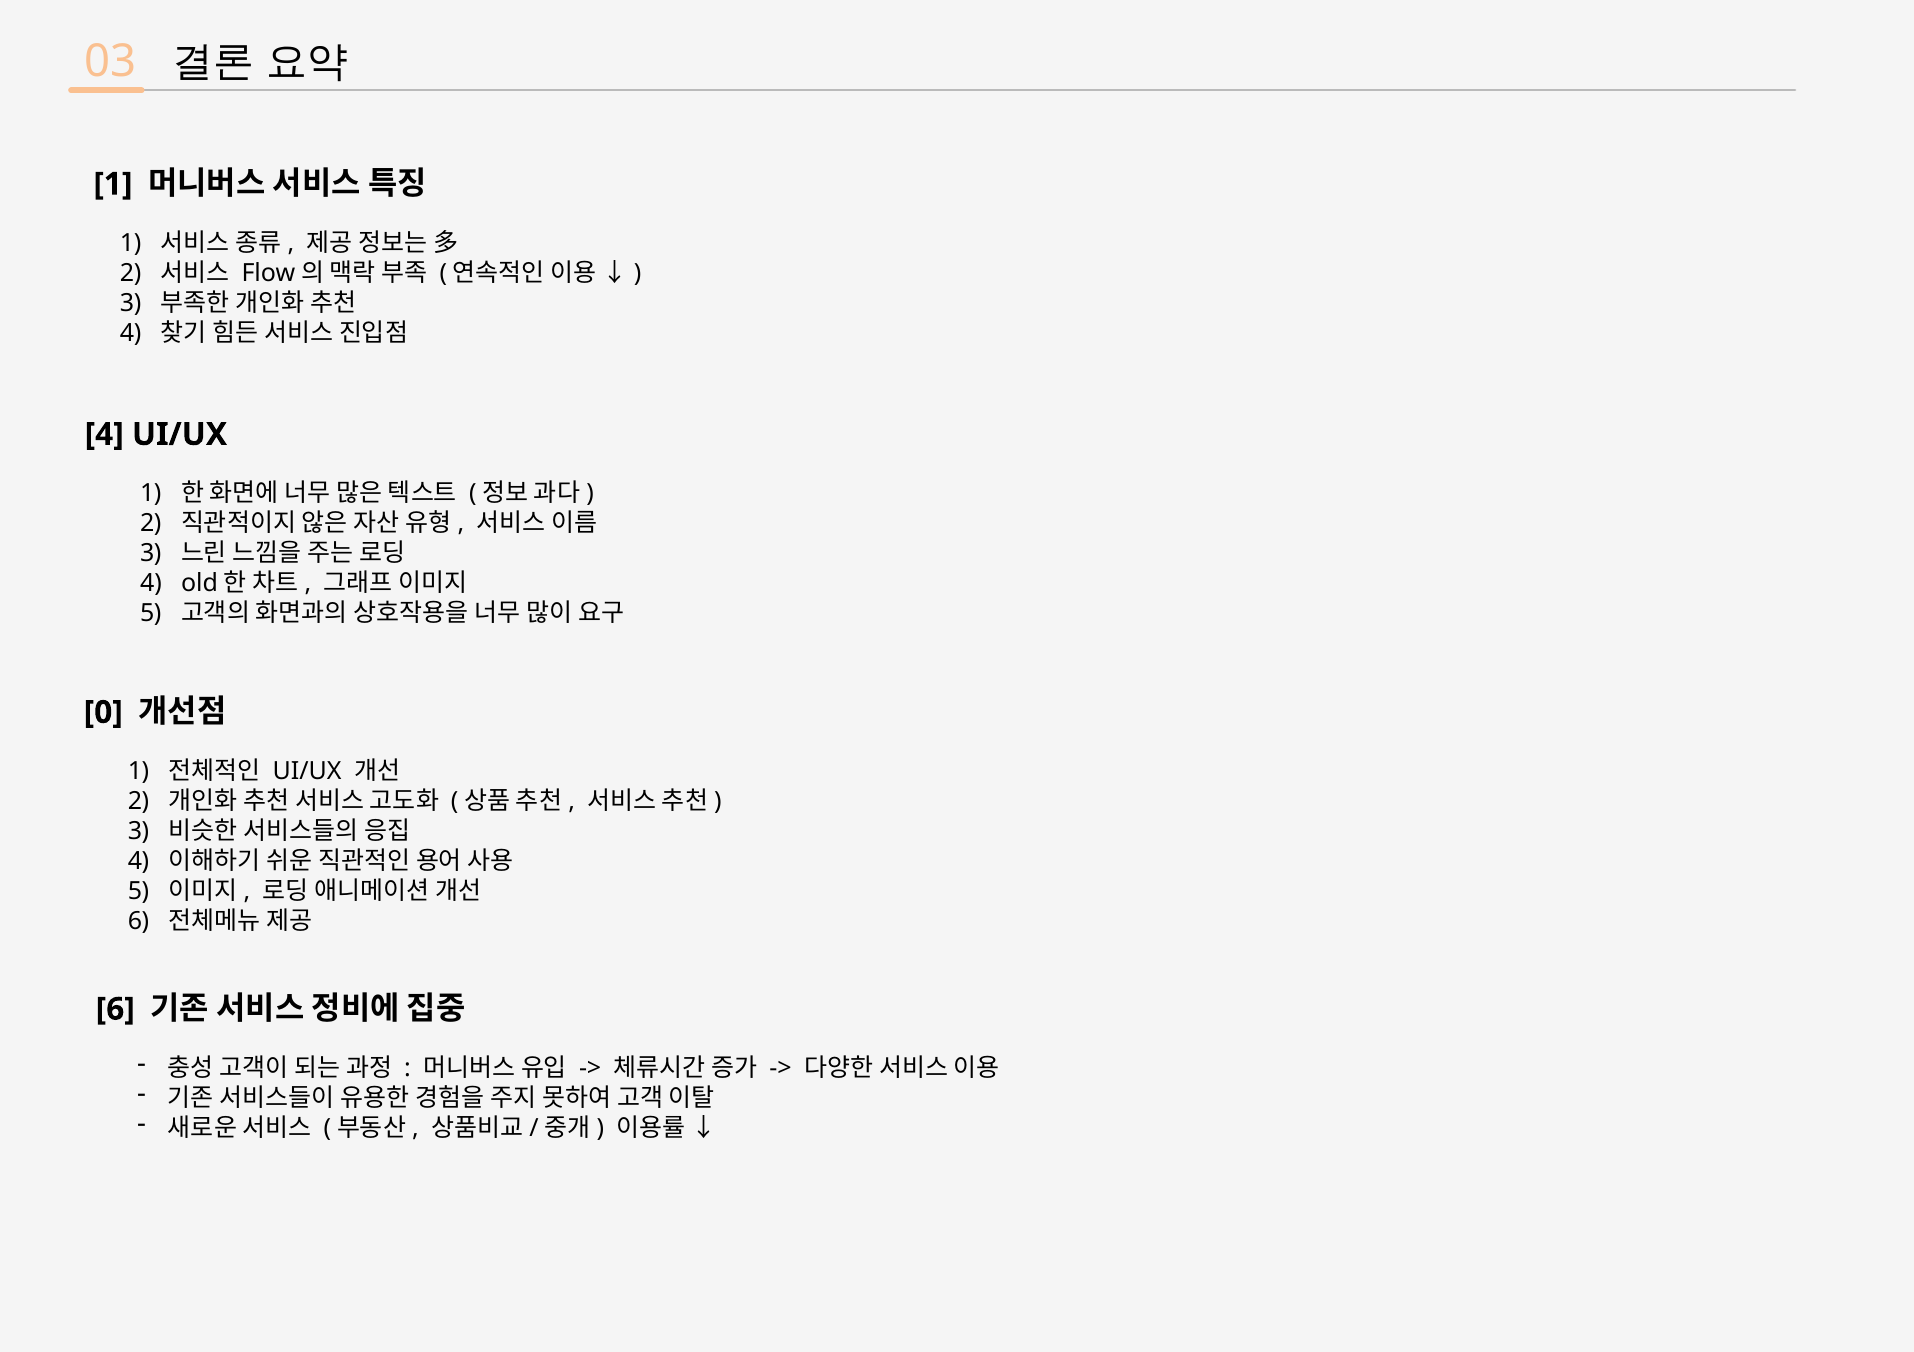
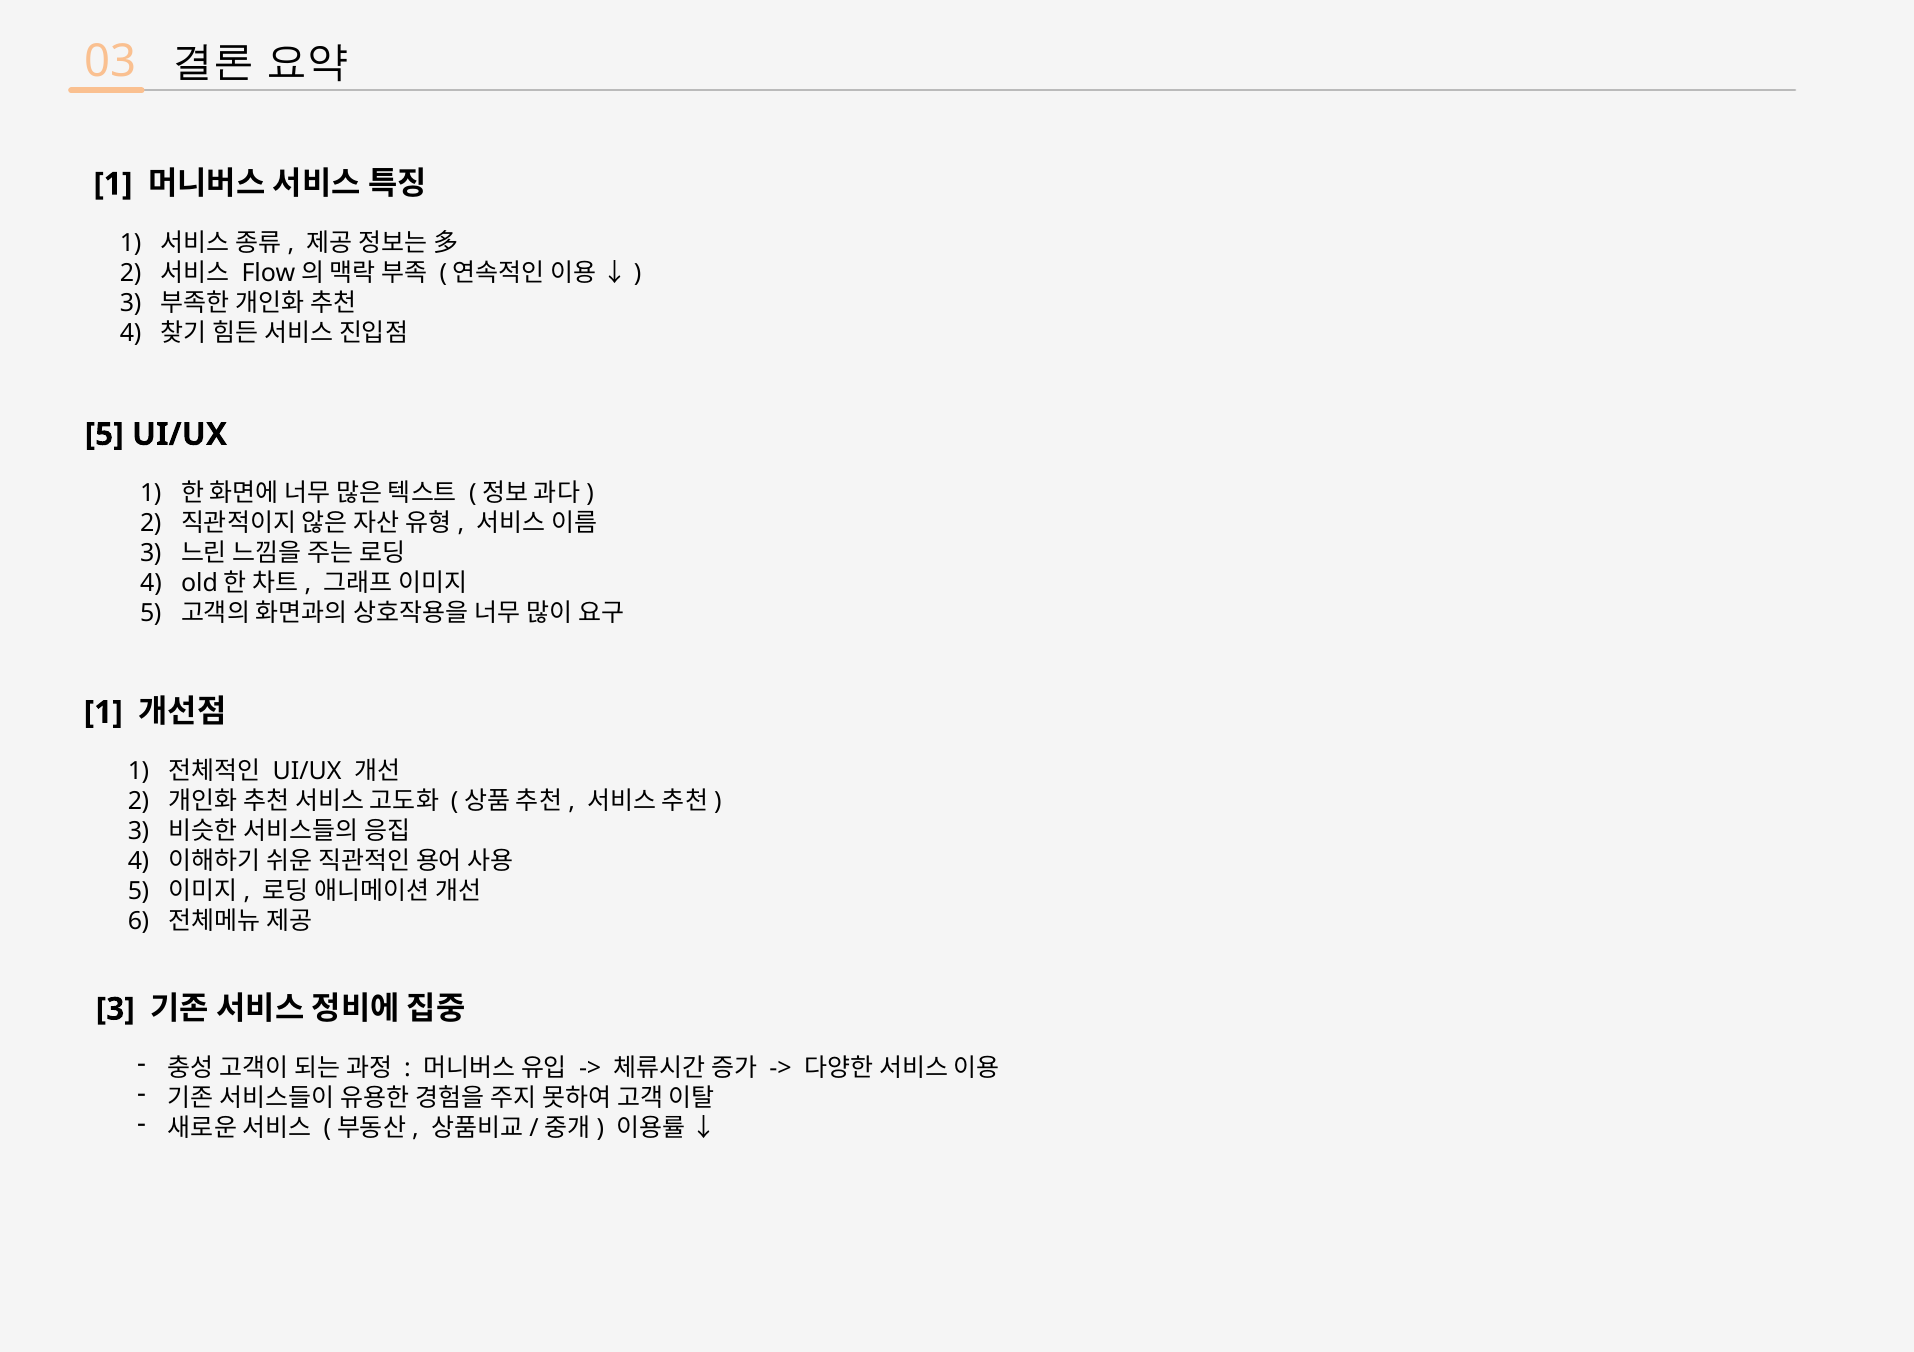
4 at (104, 435): 4 -> 5
0 at (103, 713): 0 -> 1
6 at (115, 1010): 6 -> 3
